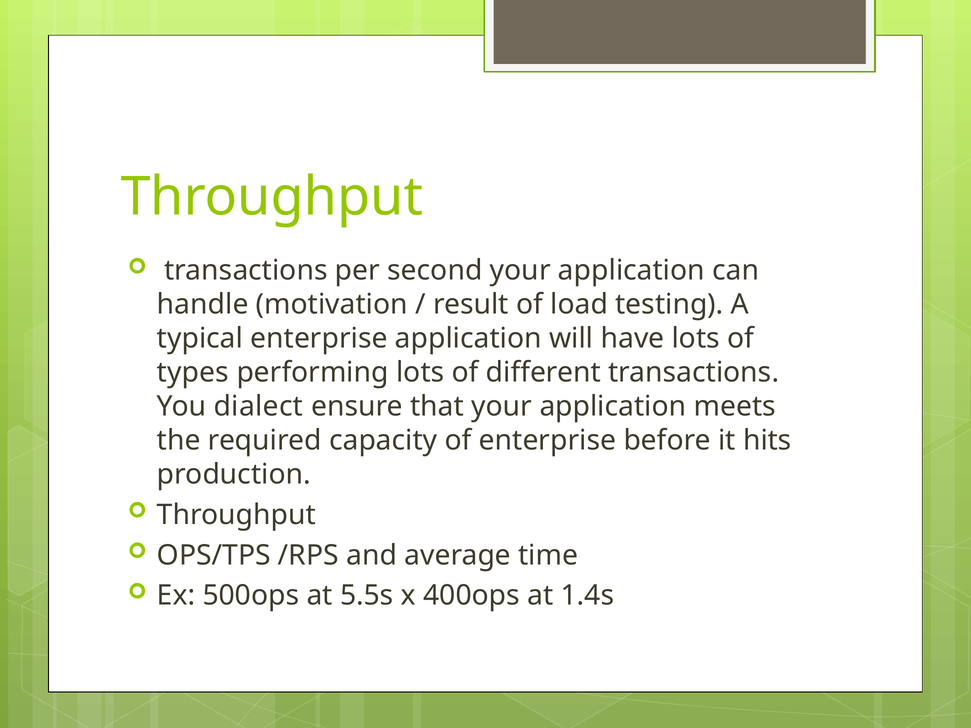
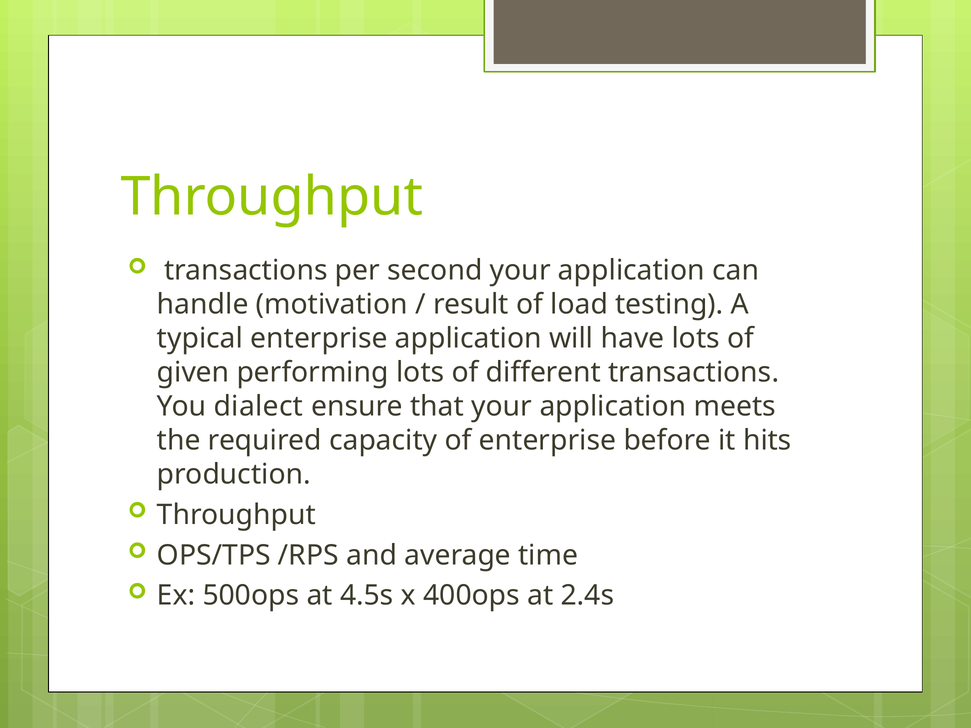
types: types -> given
5.5s: 5.5s -> 4.5s
1.4s: 1.4s -> 2.4s
